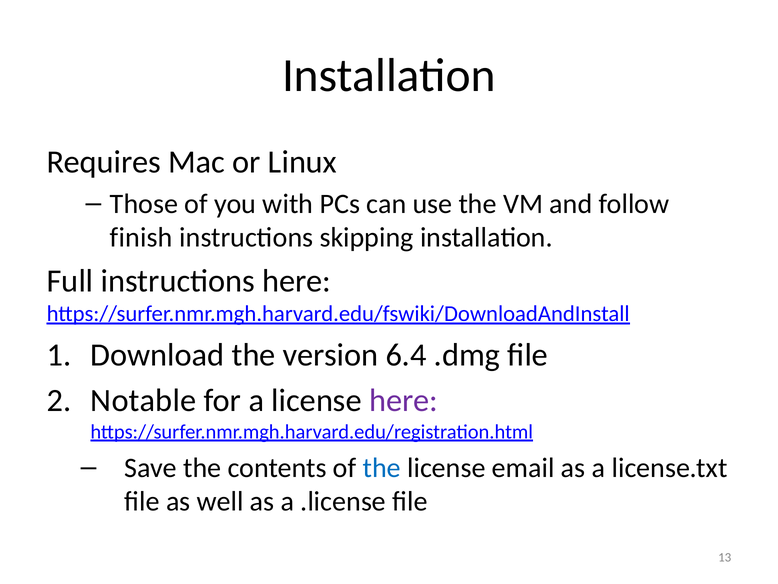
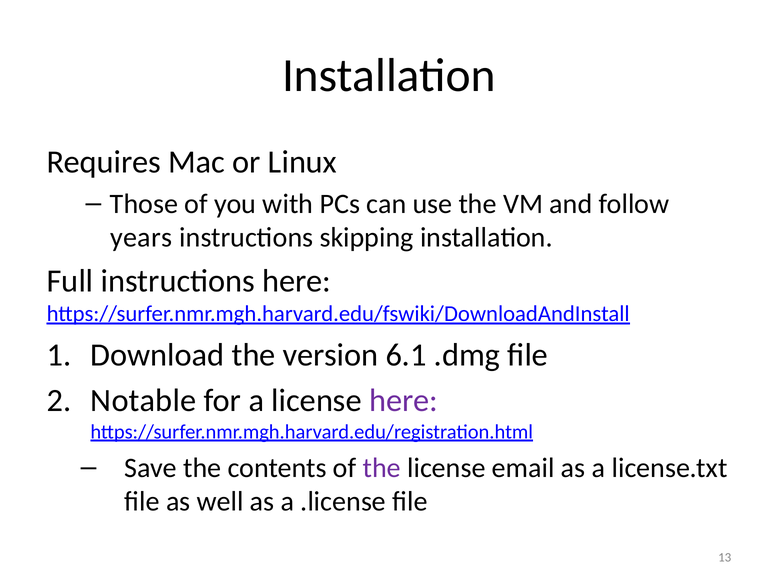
finish: finish -> years
6.4: 6.4 -> 6.1
the at (382, 467) colour: blue -> purple
